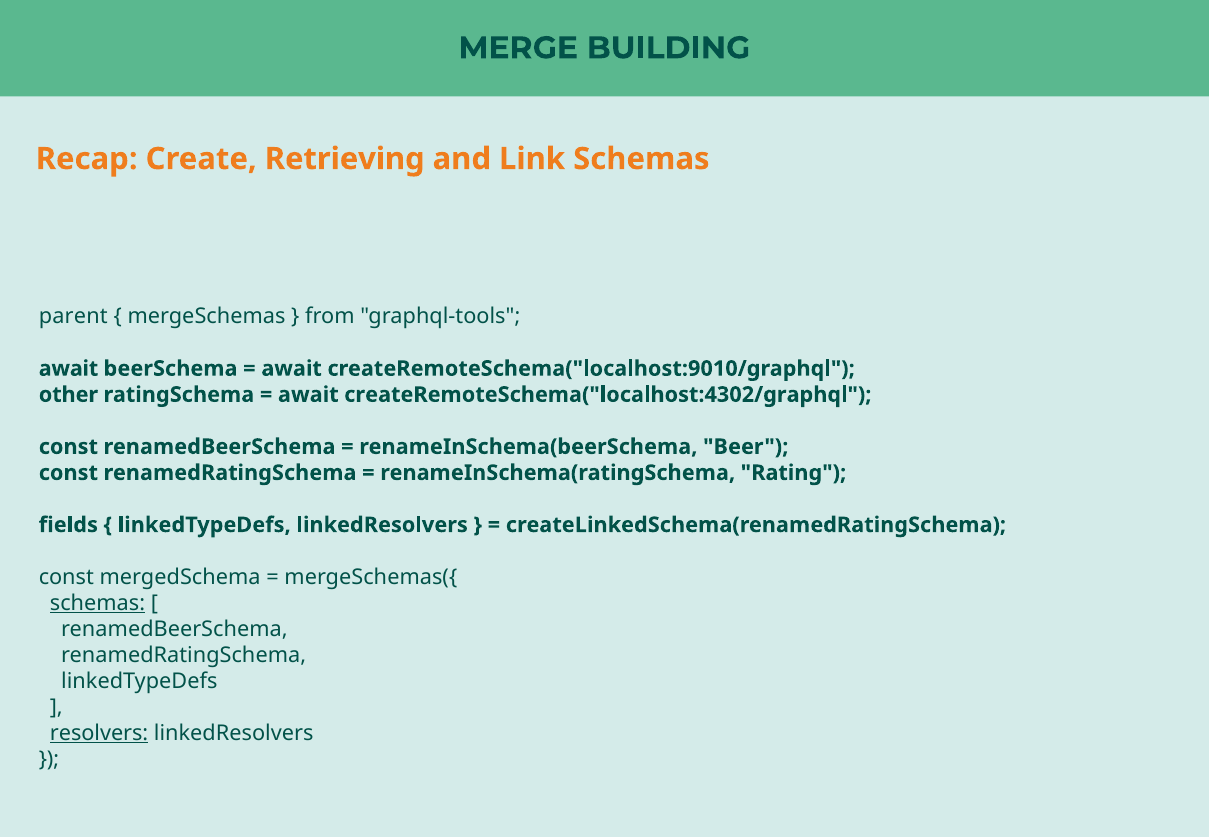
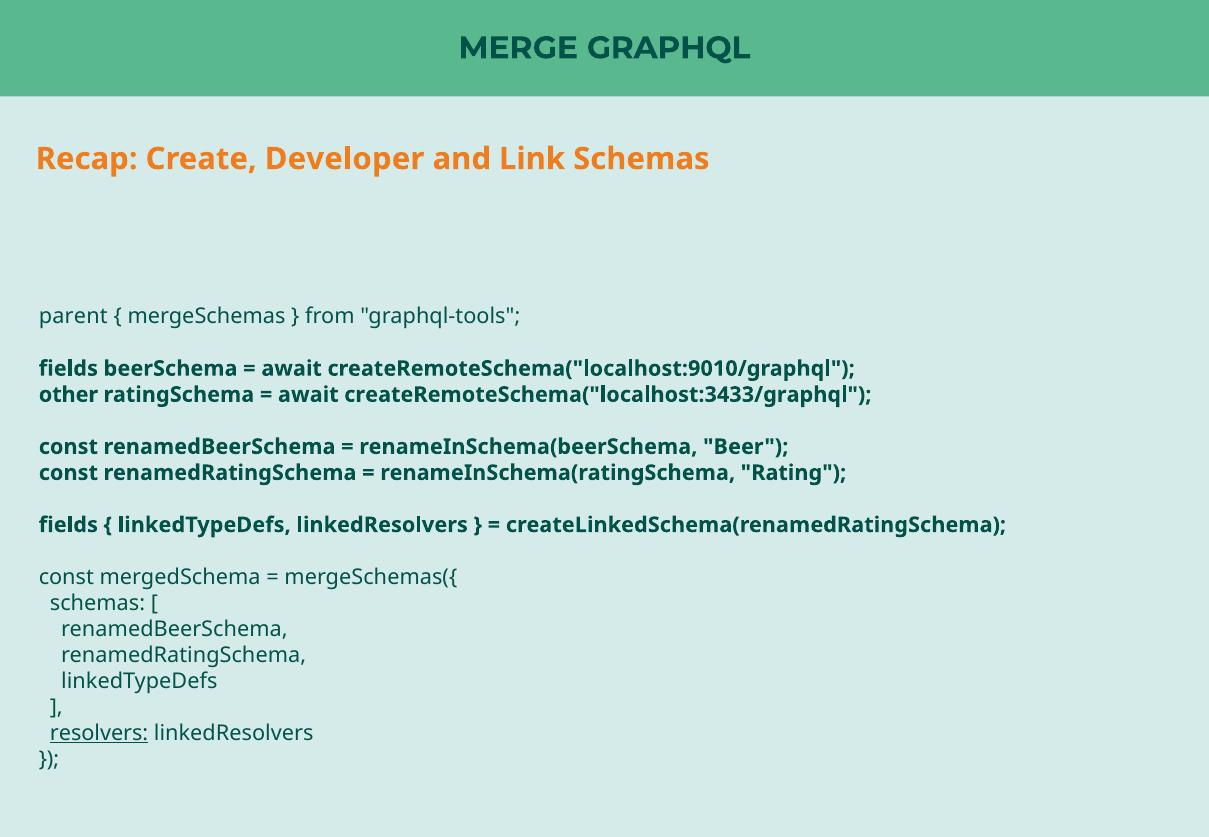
BUILDING: BUILDING -> GRAPHQL
Retrieving: Retrieving -> Developer
await at (68, 369): await -> fields
createRemoteSchema("localhost:4302/graphql: createRemoteSchema("localhost:4302/graphql -> createRemoteSchema("localhost:3433/graphql
schemas at (98, 603) underline: present -> none
